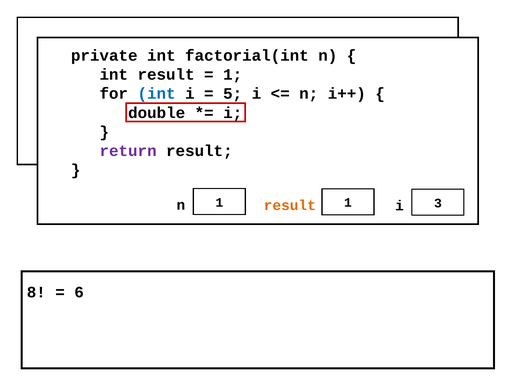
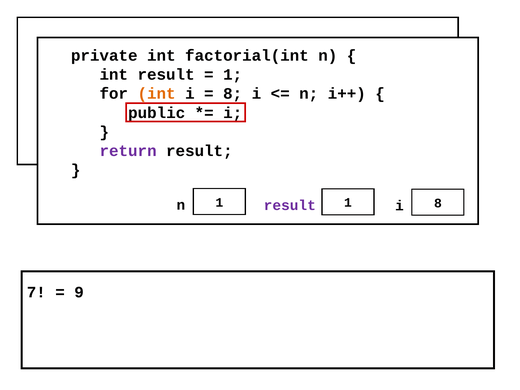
int at (157, 94) colour: blue -> orange
5 at (233, 94): 5 -> 8
double at (157, 113): double -> public
n 3: 3 -> 8
result at (290, 205) colour: orange -> purple
8: 8 -> 7
6: 6 -> 9
